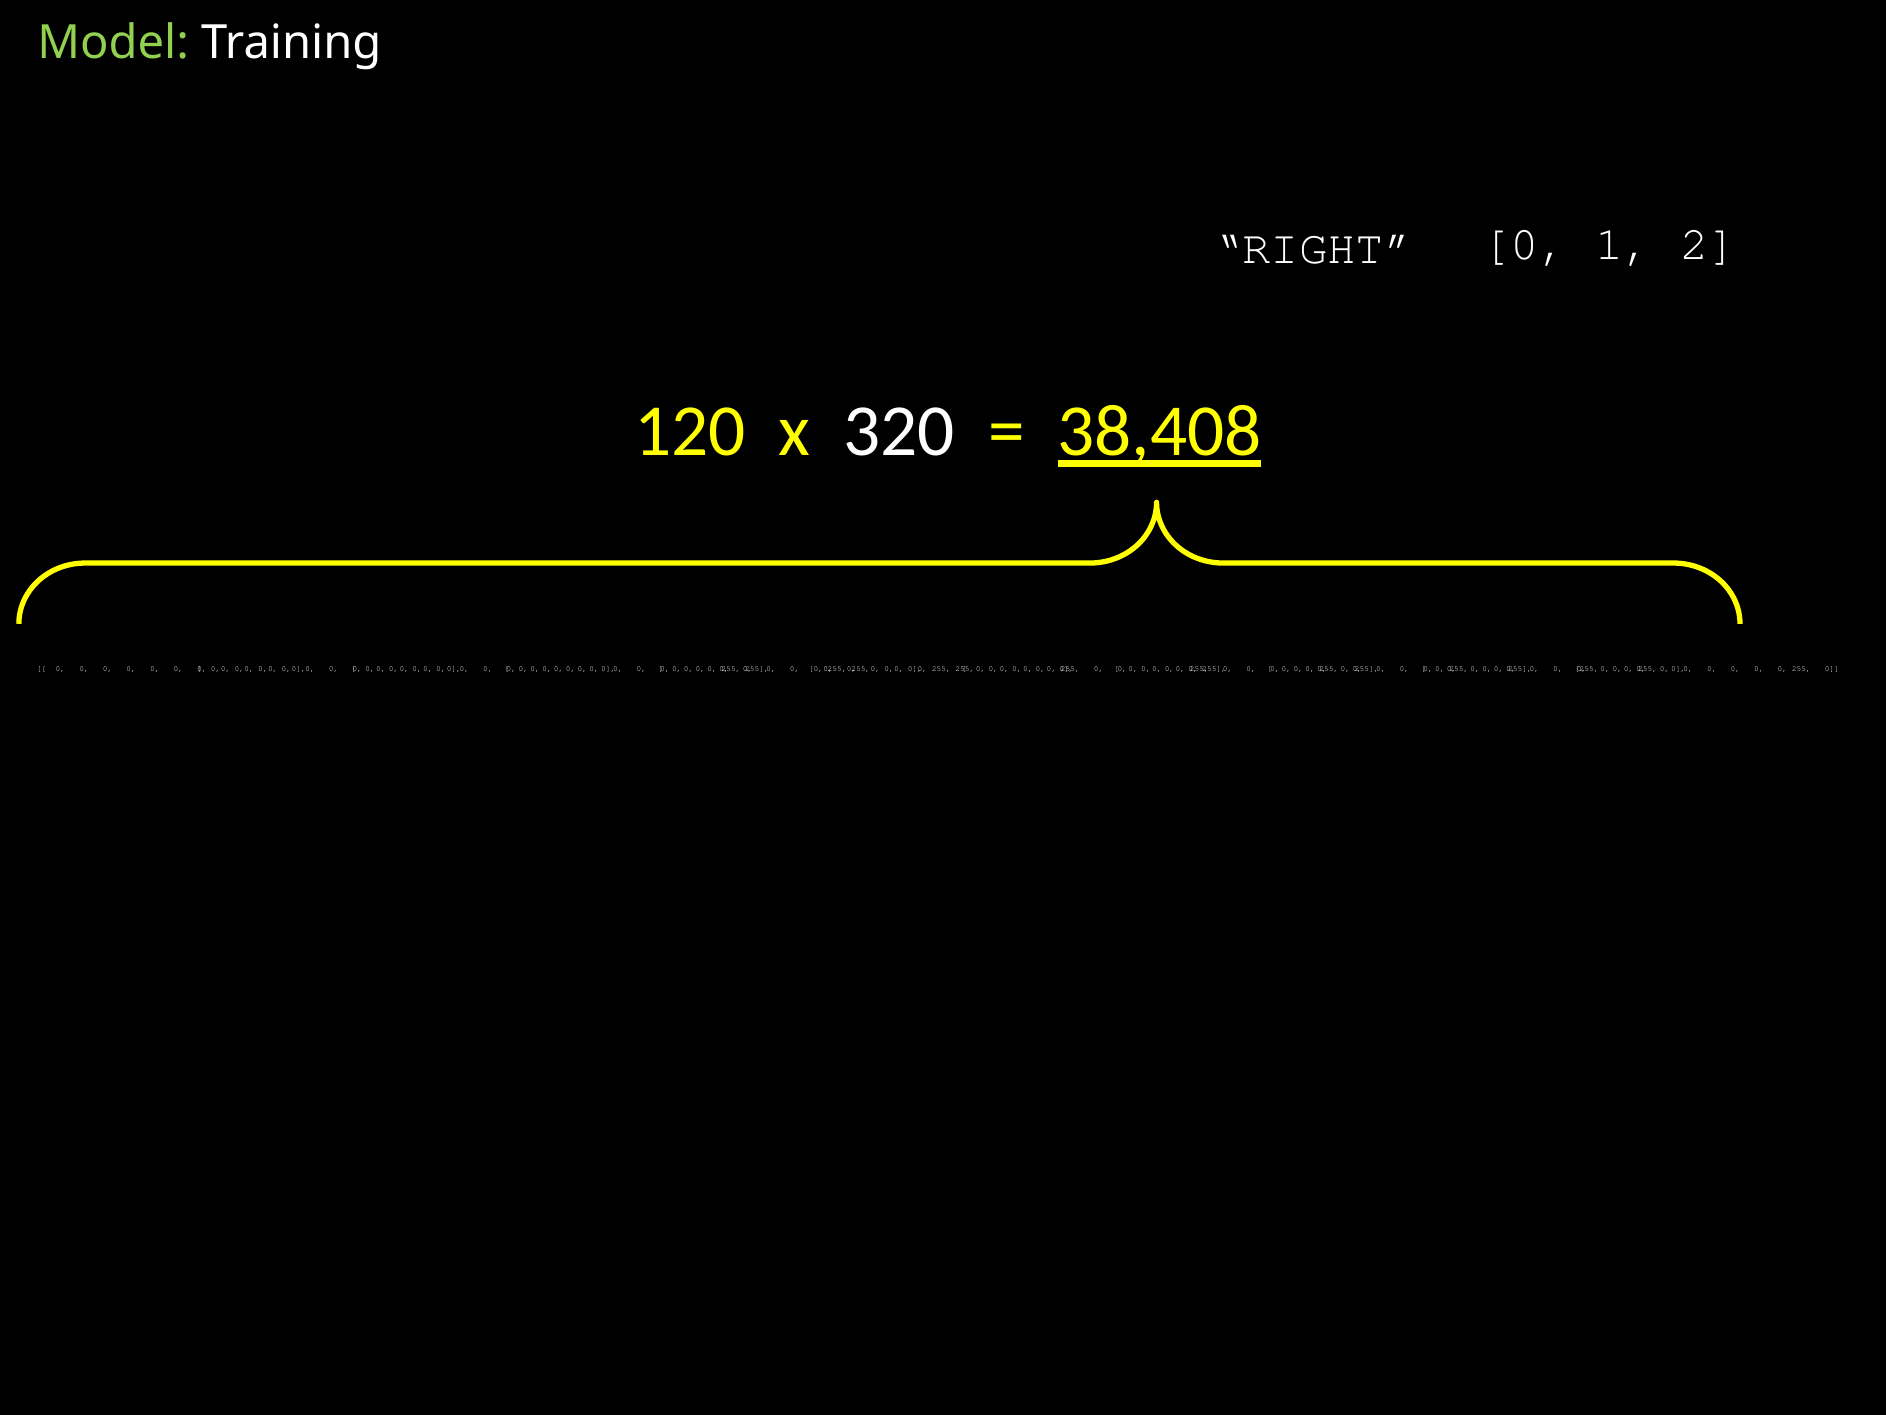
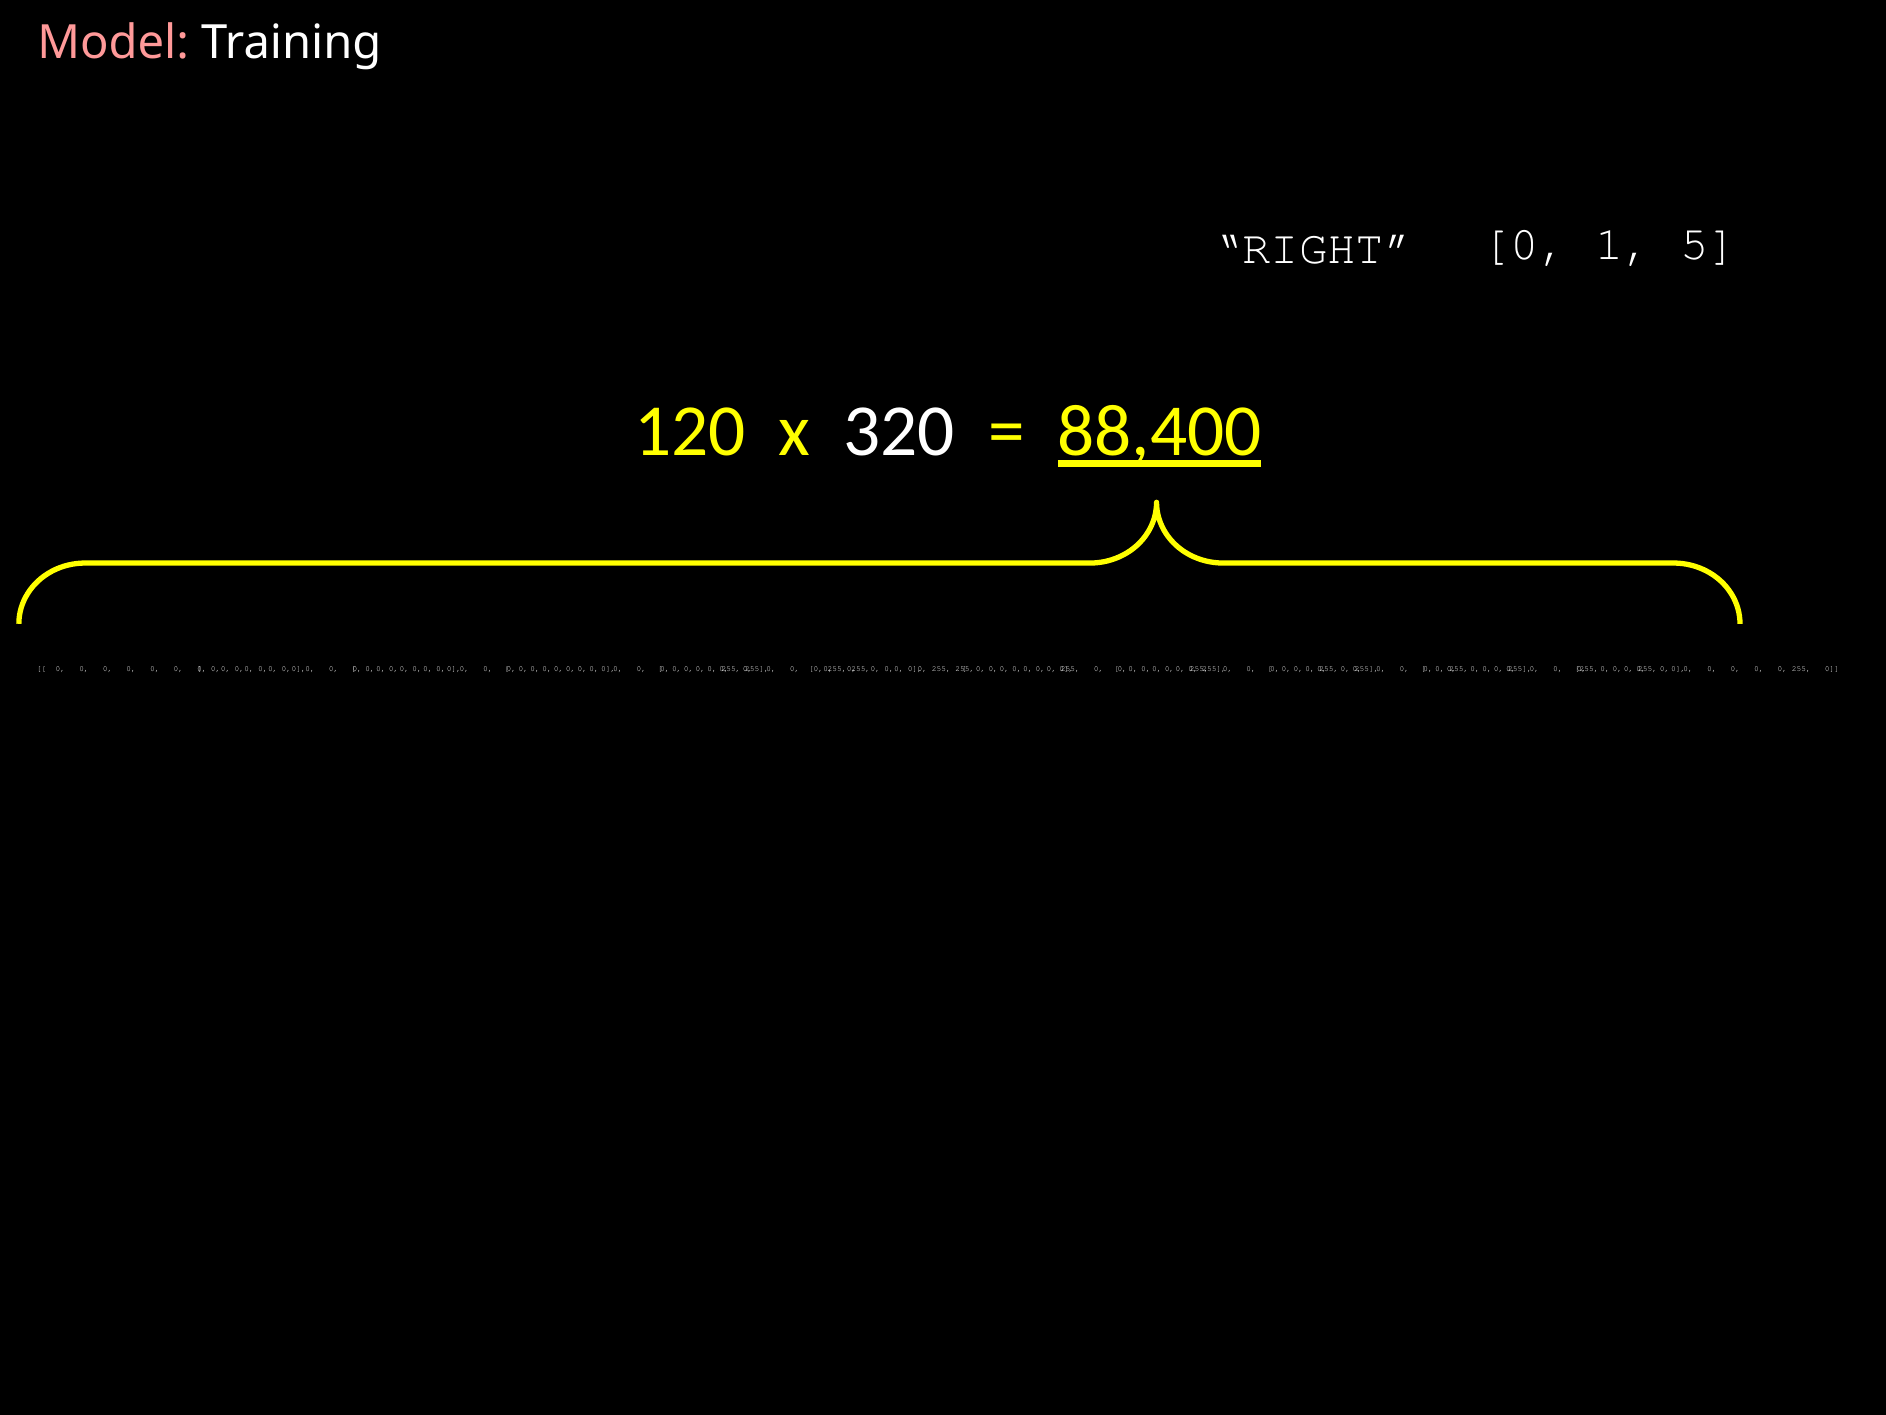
Model colour: light green -> pink
2: 2 -> 5
38,408: 38,408 -> 88,400
